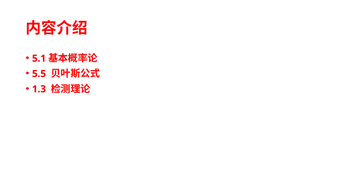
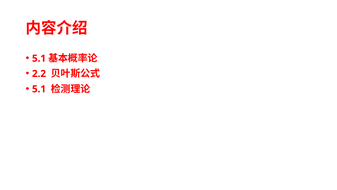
5.5: 5.5 -> 2.2
1.3 at (39, 89): 1.3 -> 5.1
